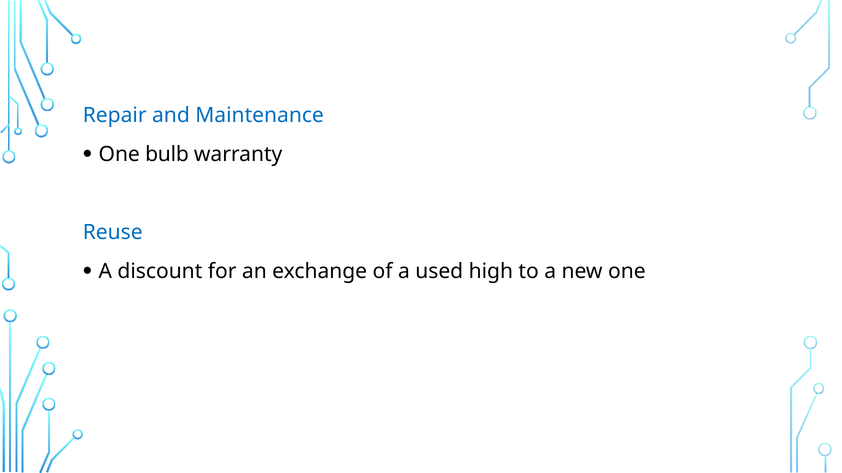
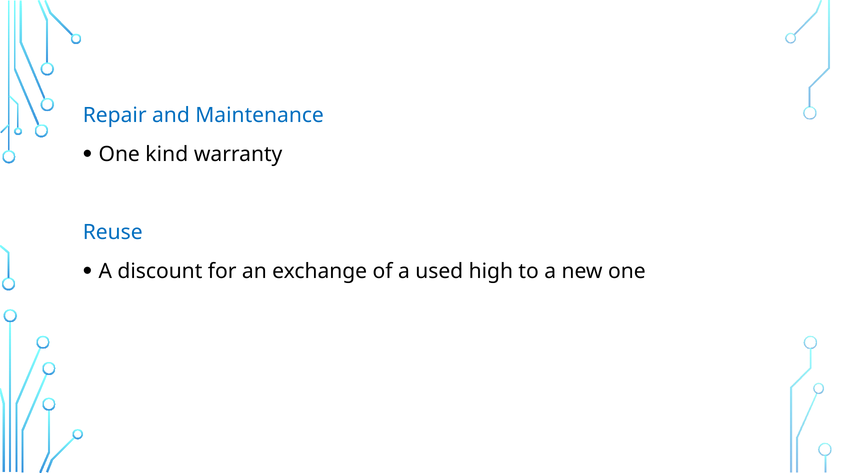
bulb: bulb -> kind
